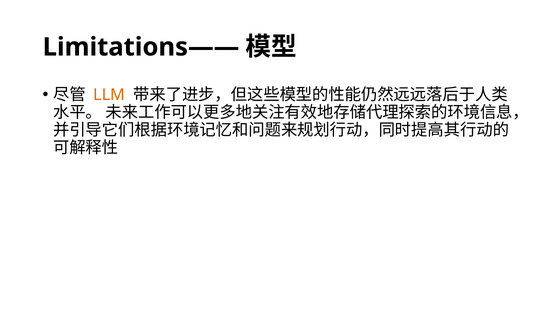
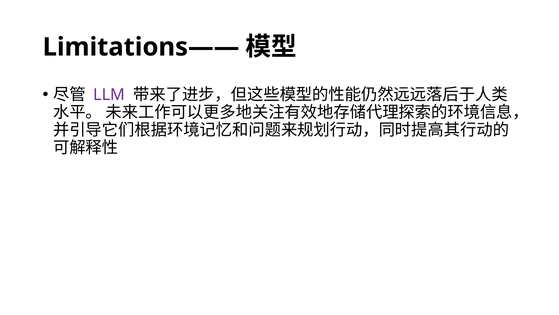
LLM colour: orange -> purple
